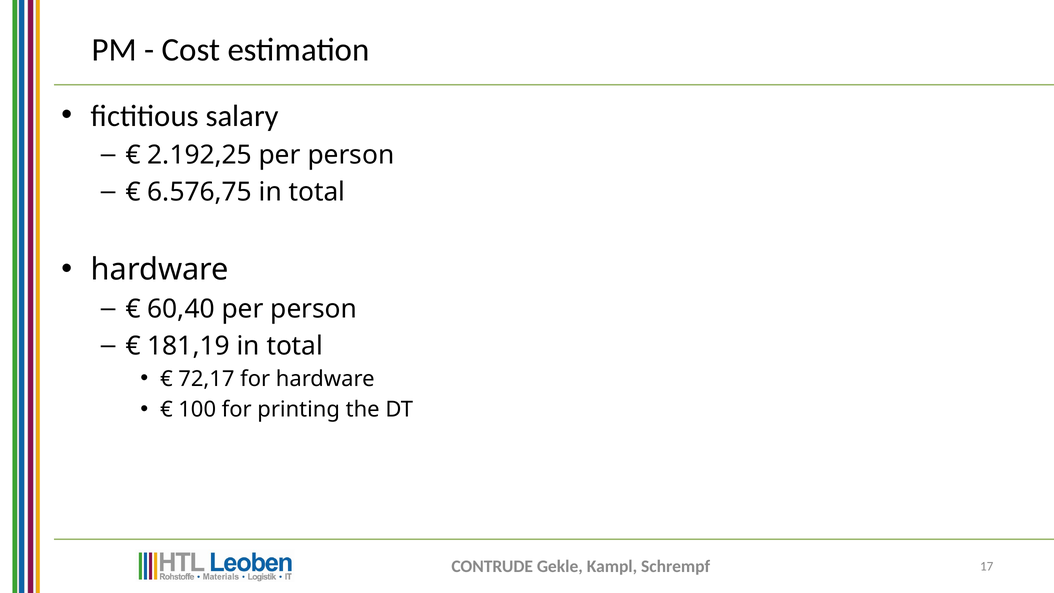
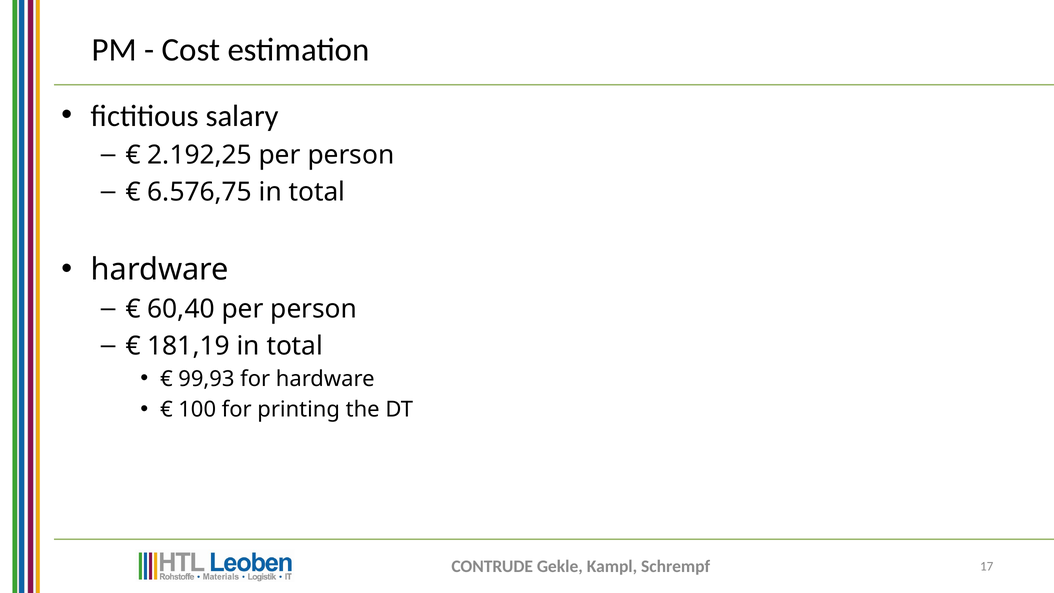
72,17: 72,17 -> 99,93
